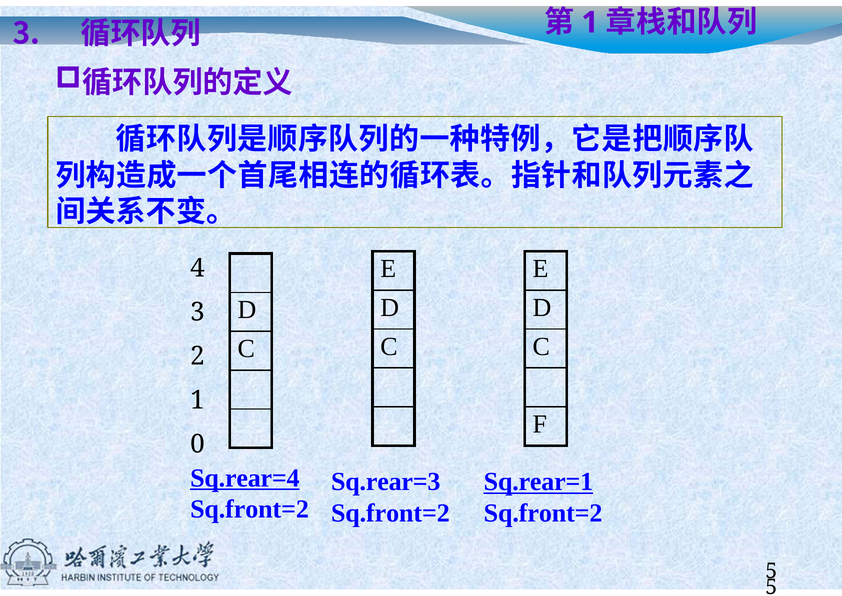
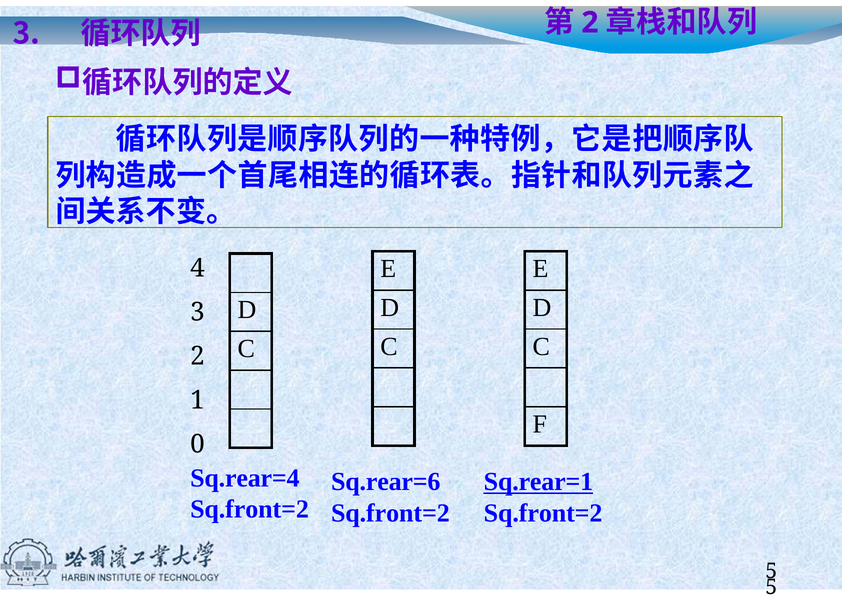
1 at (590, 23): 1 -> 2
Sq.rear=4 underline: present -> none
Sq.rear=3: Sq.rear=3 -> Sq.rear=6
